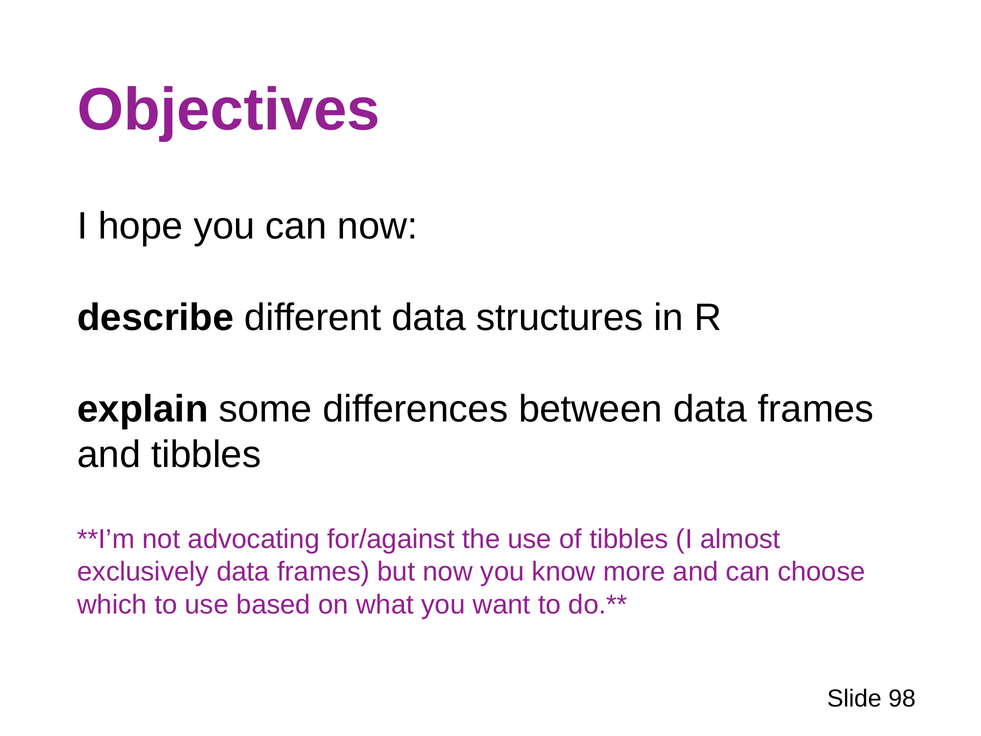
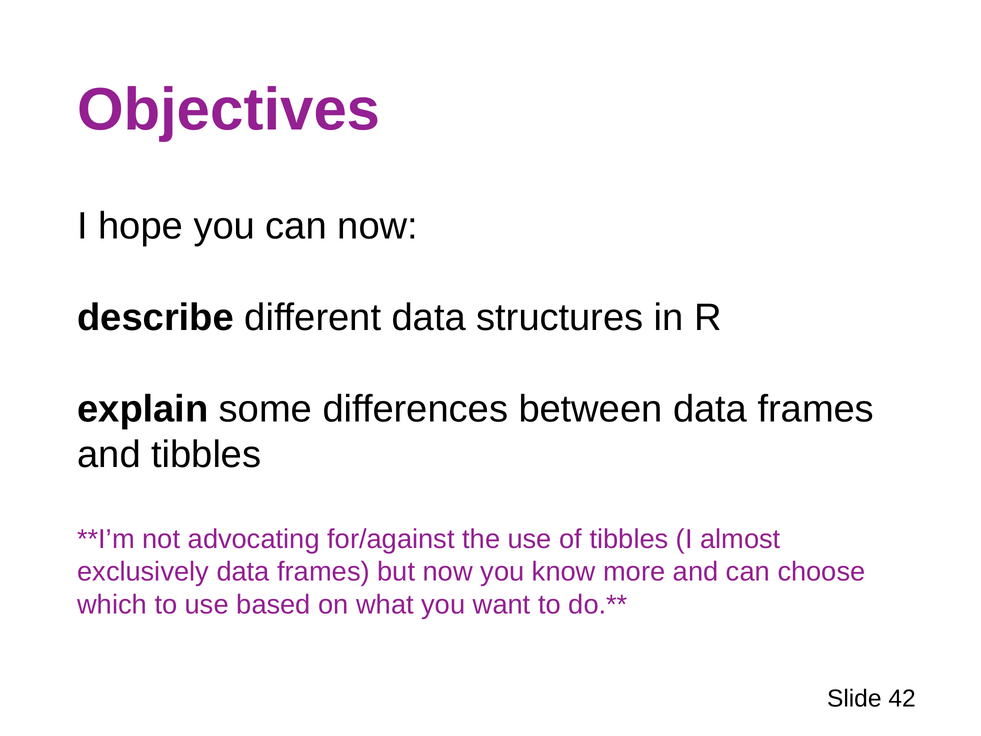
98: 98 -> 42
